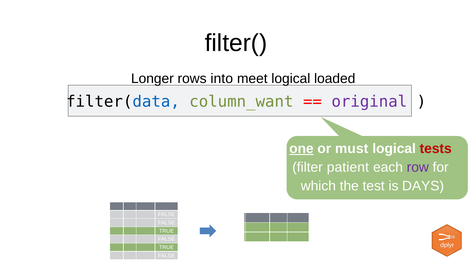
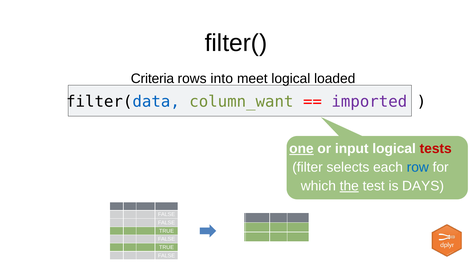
Longer: Longer -> Criteria
original: original -> imported
must: must -> input
patient: patient -> selects
row colour: purple -> blue
the underline: none -> present
